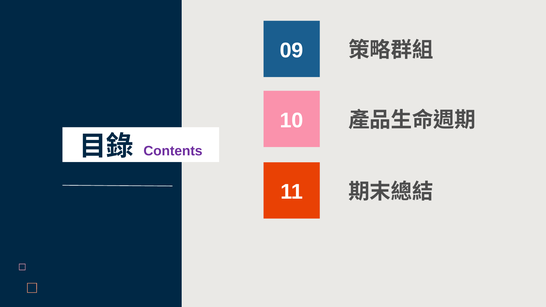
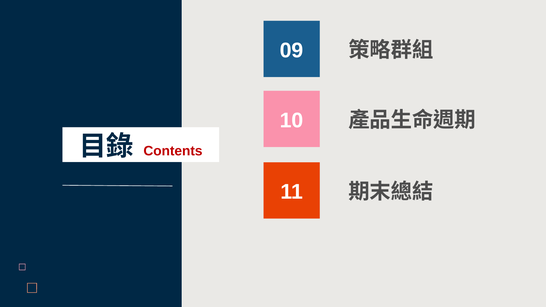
Contents colour: purple -> red
